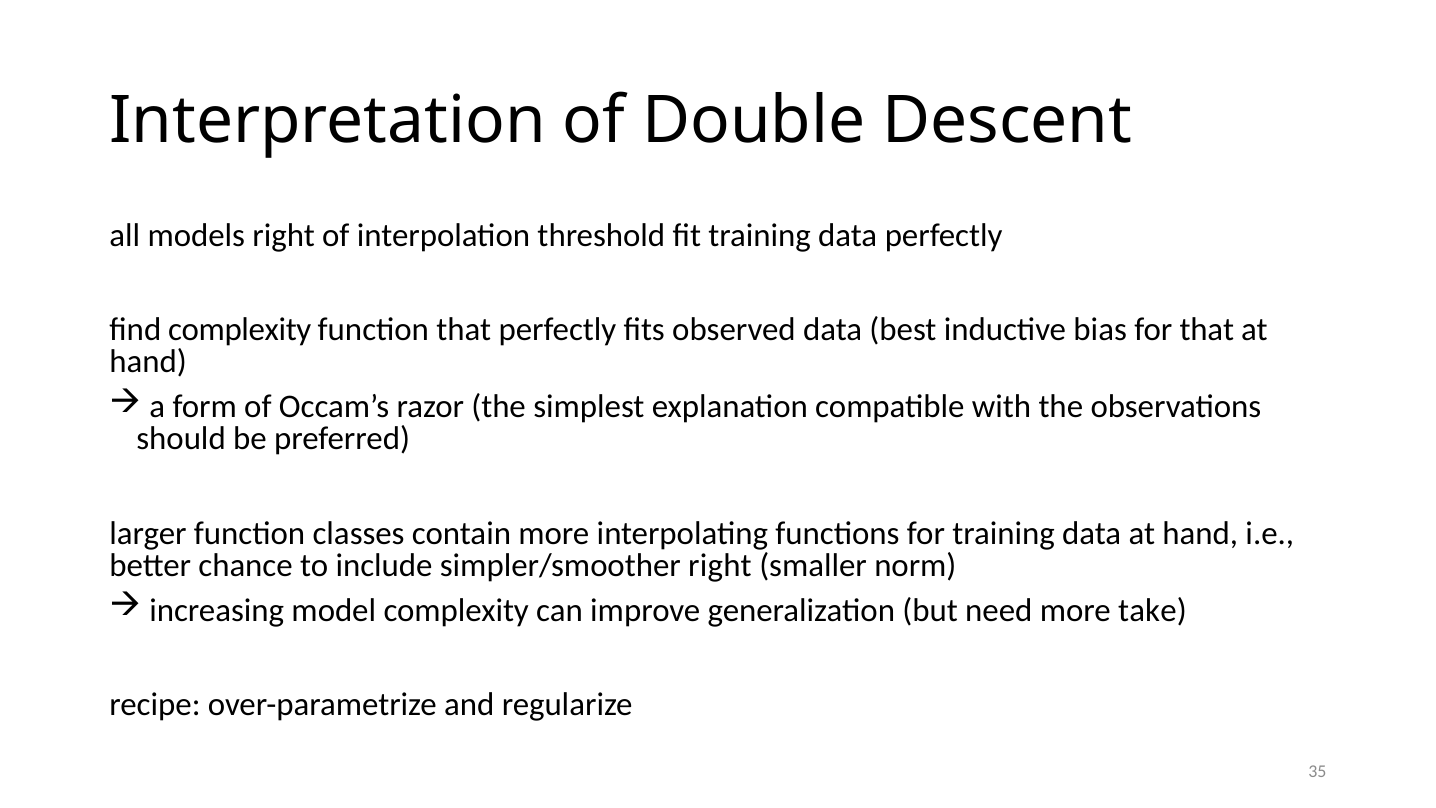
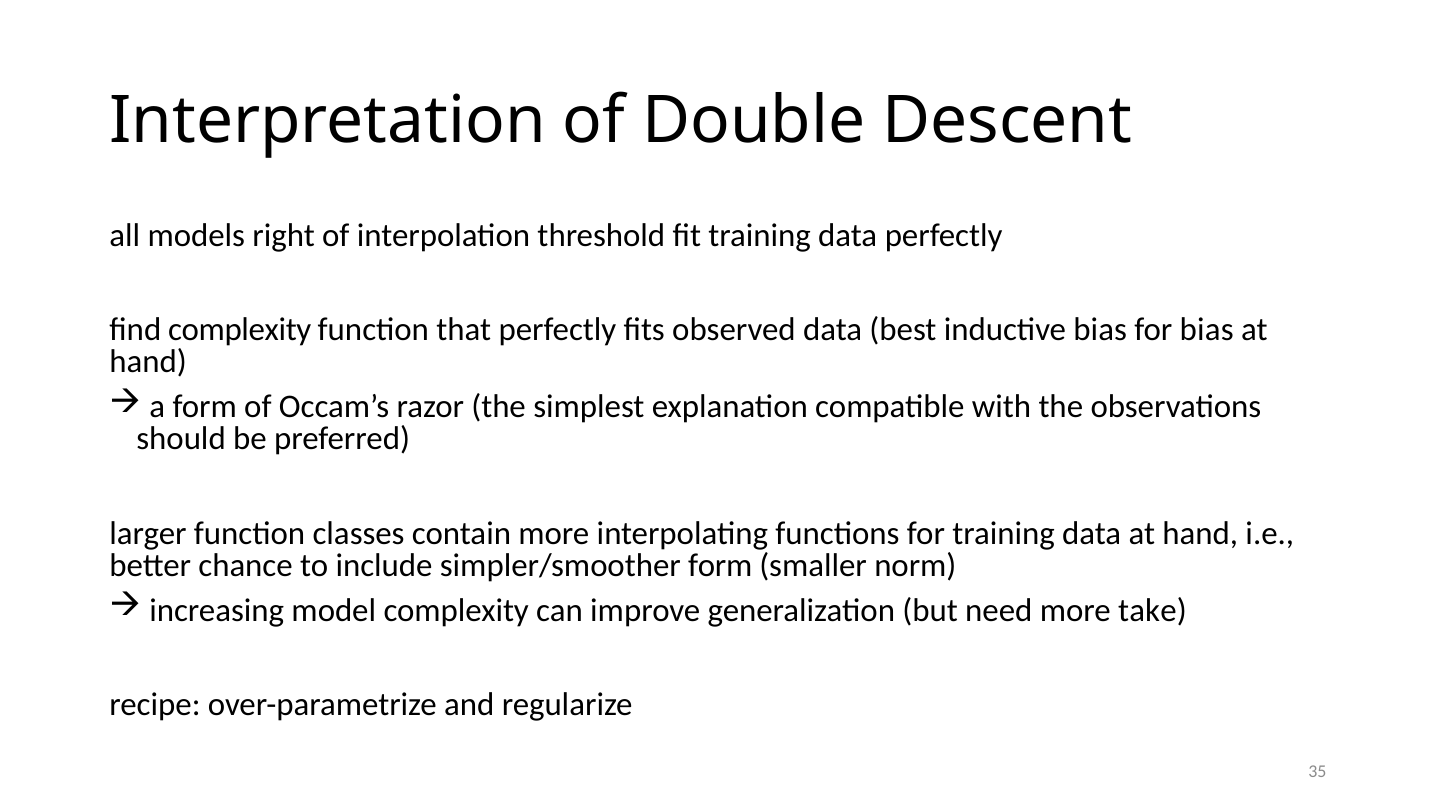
for that: that -> bias
simpler/smoother right: right -> form
